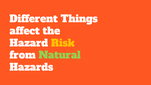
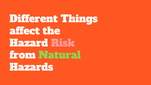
Risk colour: yellow -> pink
